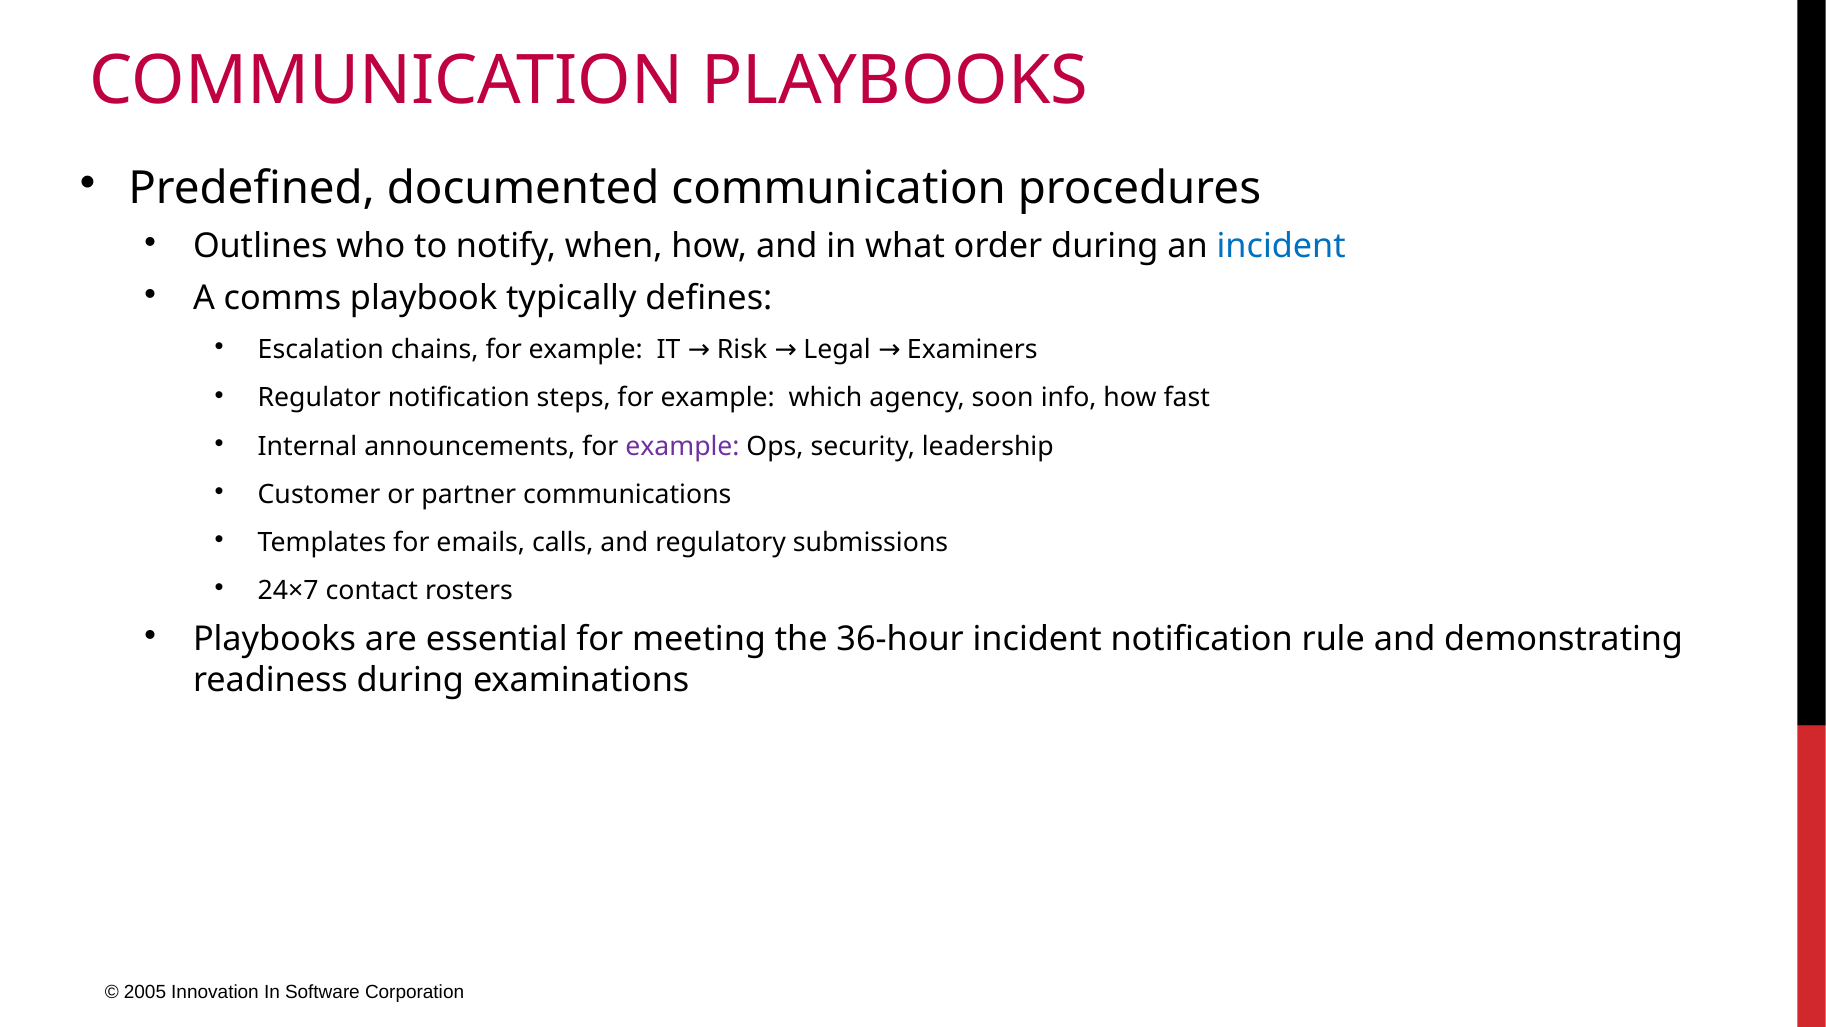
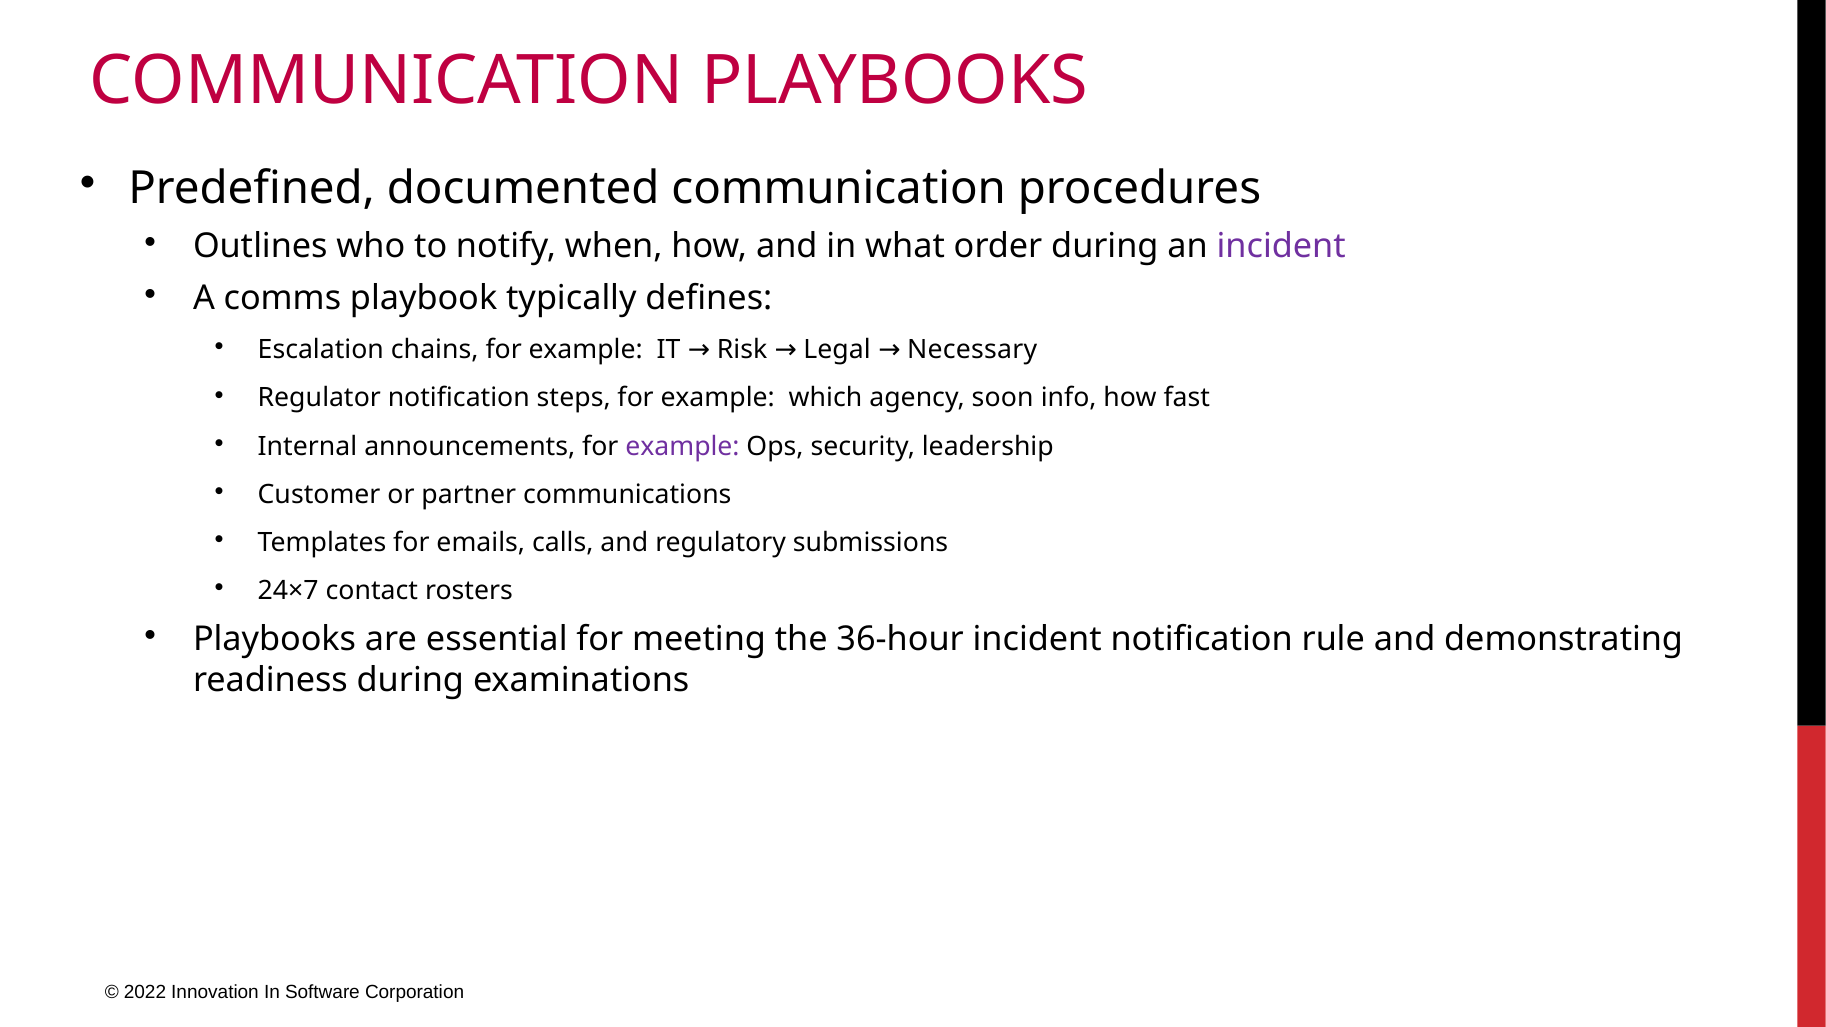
incident at (1281, 246) colour: blue -> purple
Examiners: Examiners -> Necessary
2005: 2005 -> 2022
